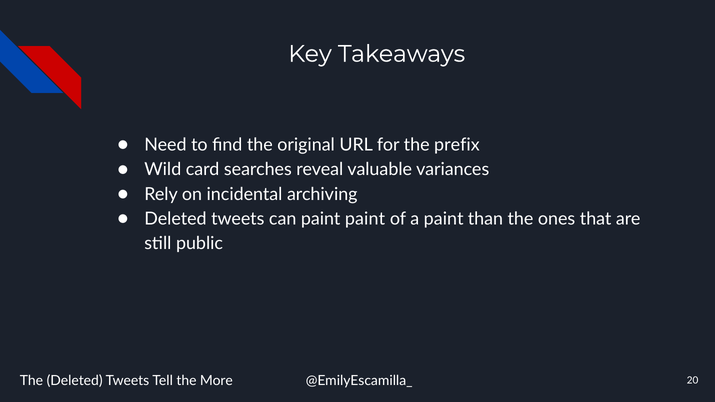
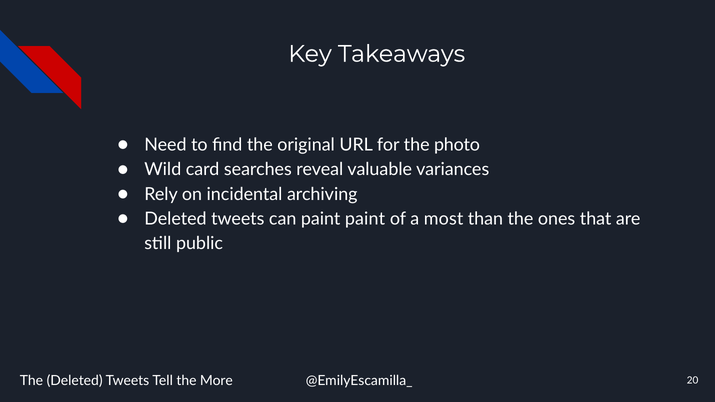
prefix: prefix -> photo
a paint: paint -> most
